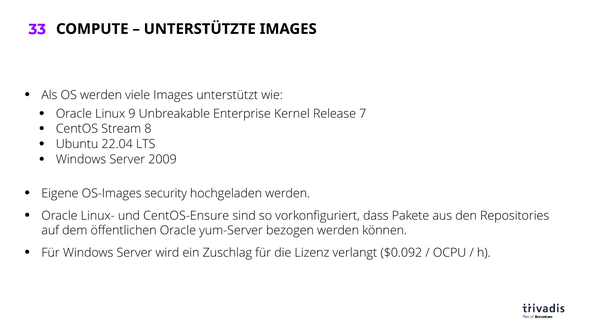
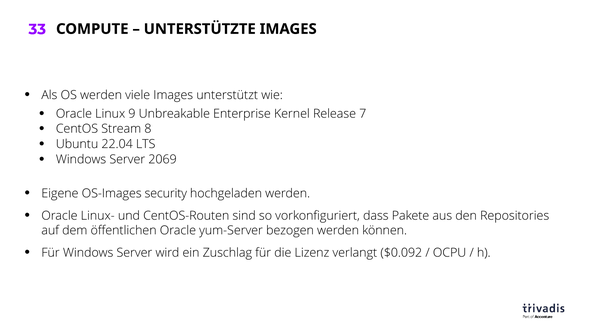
2009: 2009 -> 2069
CentOS-Ensure: CentOS-Ensure -> CentOS-Routen
